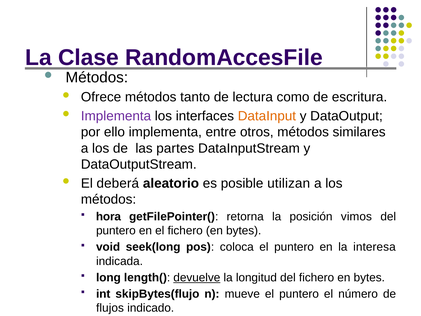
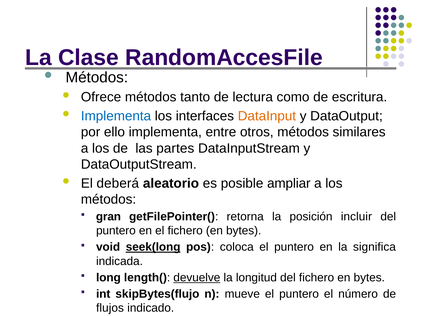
Implementa at (116, 116) colour: purple -> blue
utilizan: utilizan -> ampliar
hora: hora -> gran
vimos: vimos -> incluir
seek(long underline: none -> present
interesa: interesa -> significa
